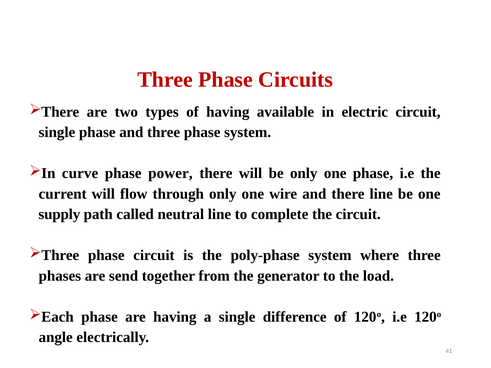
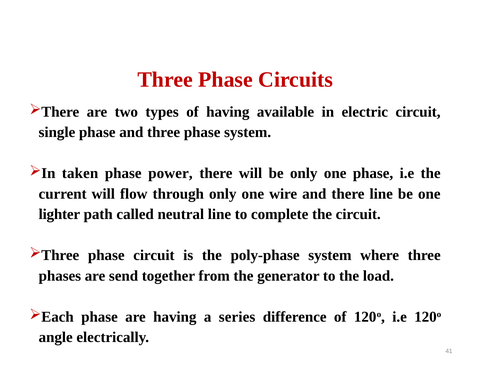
curve: curve -> taken
supply: supply -> lighter
a single: single -> series
